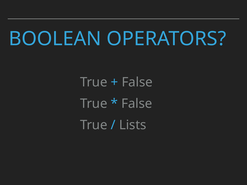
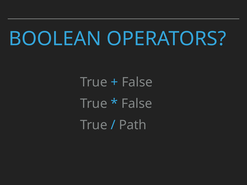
Lists: Lists -> Path
